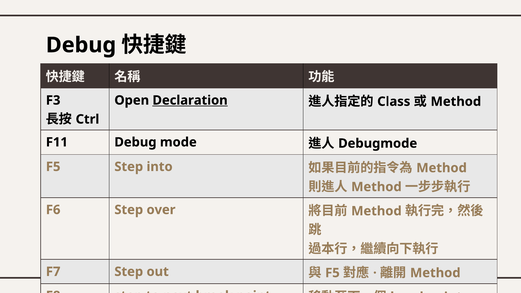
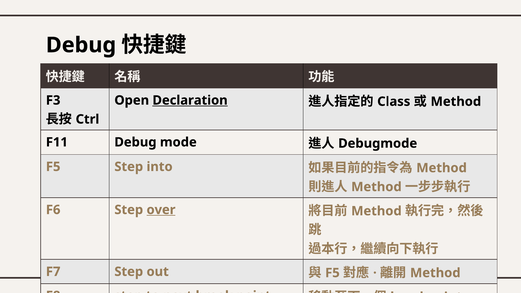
over underline: none -> present
